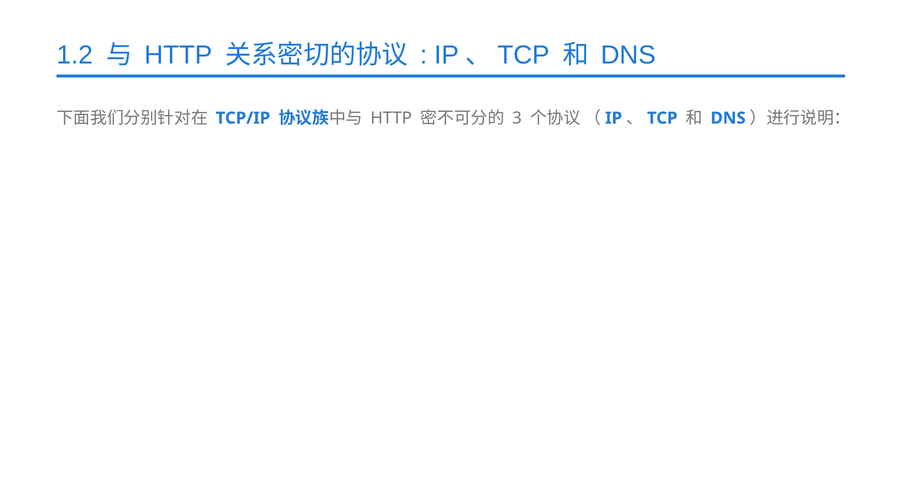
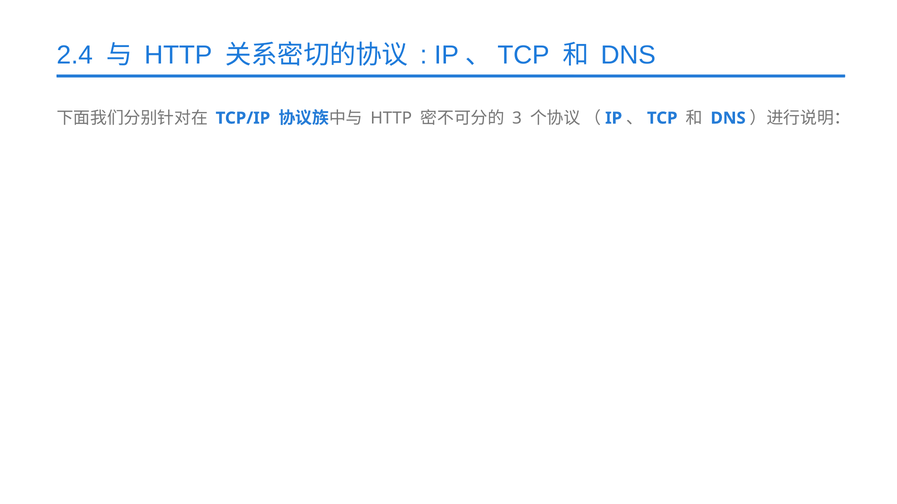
1.2: 1.2 -> 2.4
